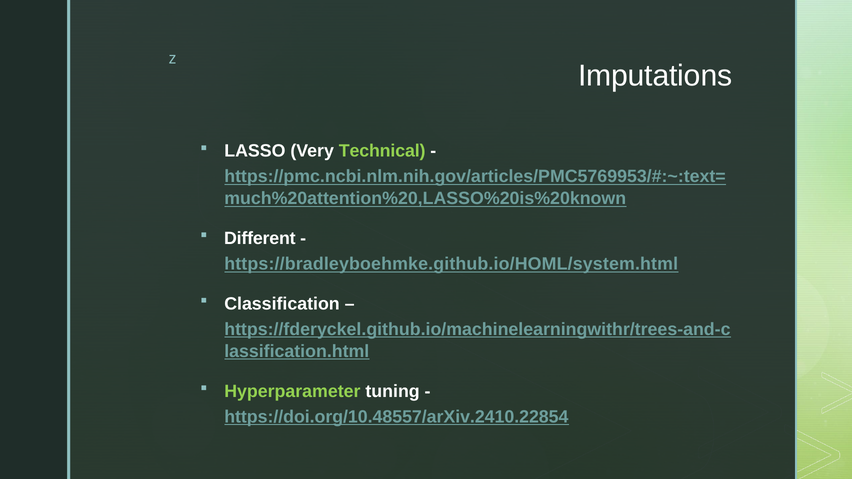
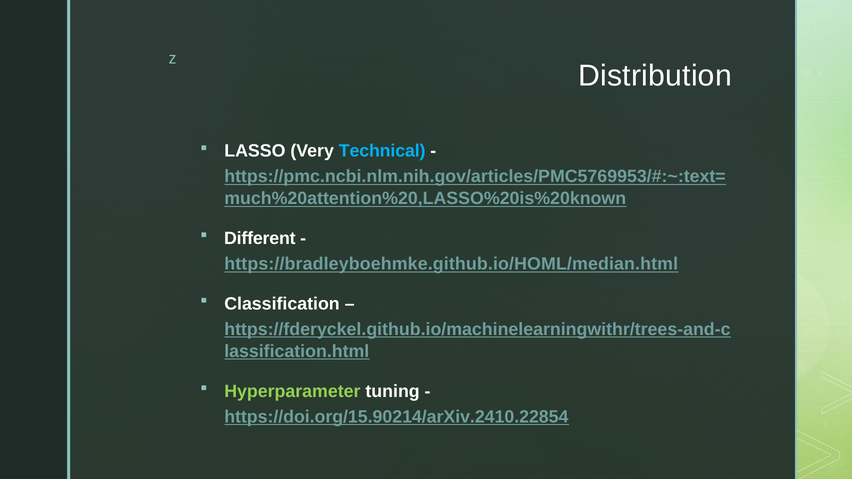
Imputations: Imputations -> Distribution
Technical colour: light green -> light blue
https://bradleyboehmke.github.io/HOML/system.html: https://bradleyboehmke.github.io/HOML/system.html -> https://bradleyboehmke.github.io/HOML/median.html
https://doi.org/10.48557/arXiv.2410.22854: https://doi.org/10.48557/arXiv.2410.22854 -> https://doi.org/15.90214/arXiv.2410.22854
